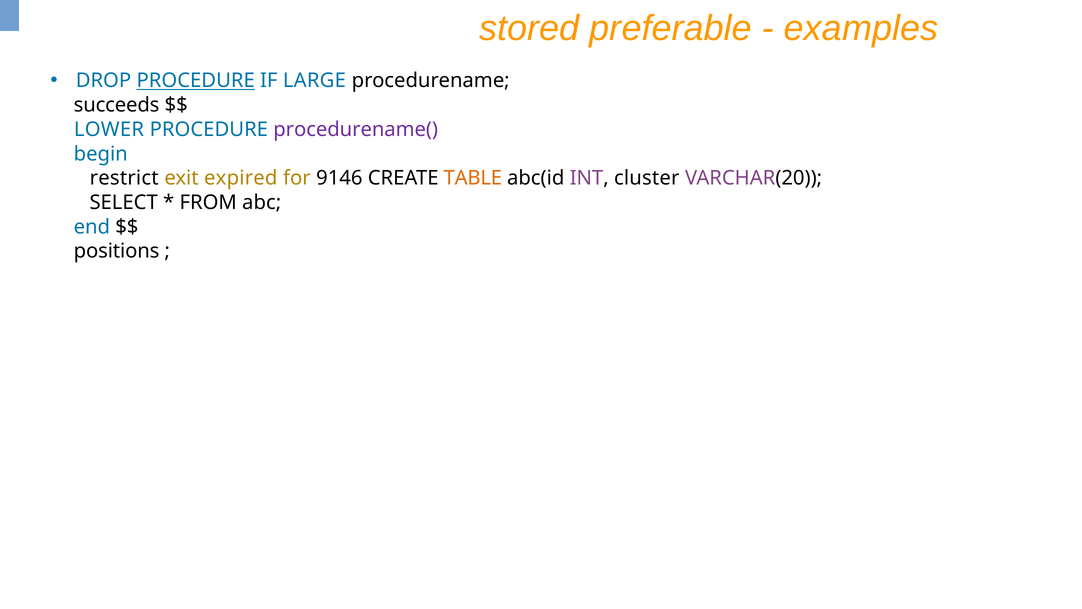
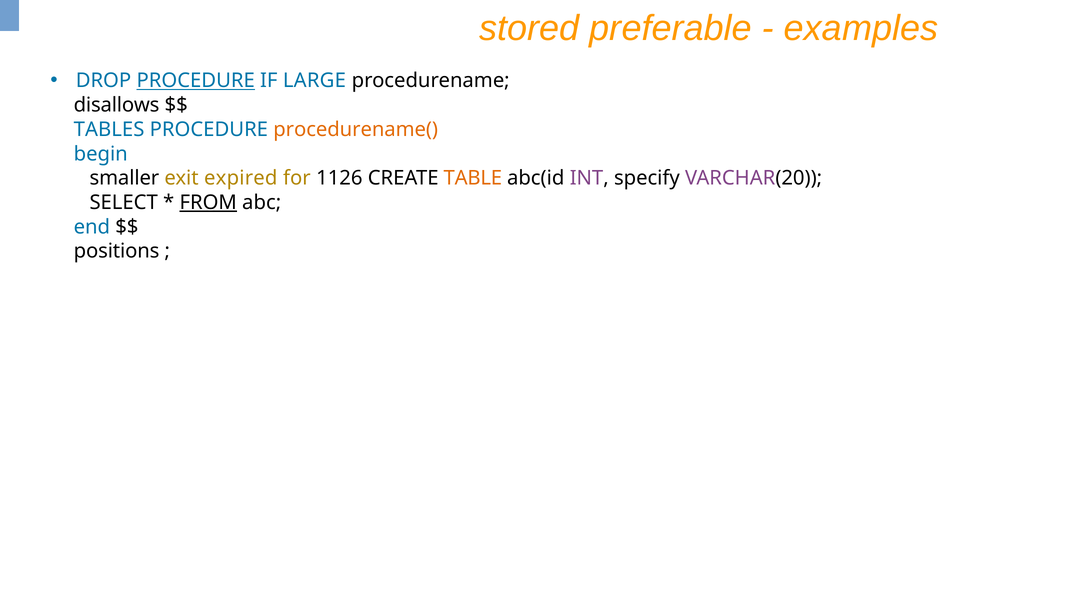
succeeds: succeeds -> disallows
LOWER: LOWER -> TABLES
procedurename( colour: purple -> orange
restrict: restrict -> smaller
9146: 9146 -> 1126
cluster: cluster -> specify
FROM underline: none -> present
